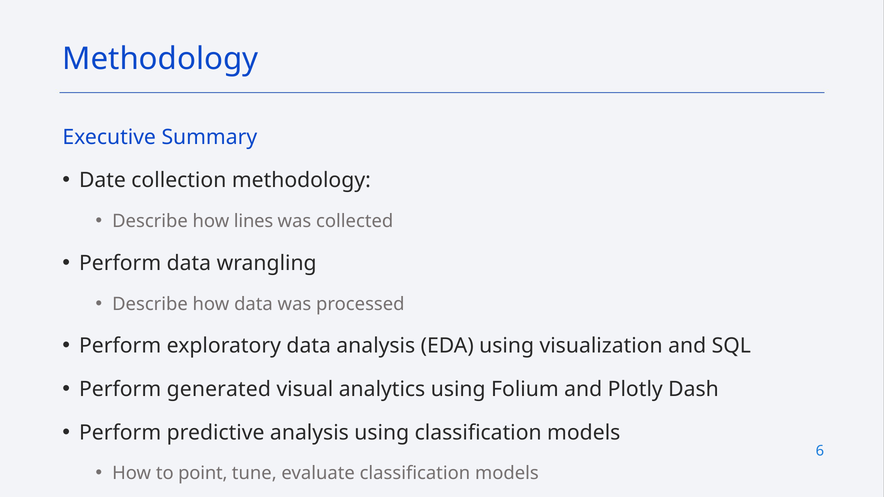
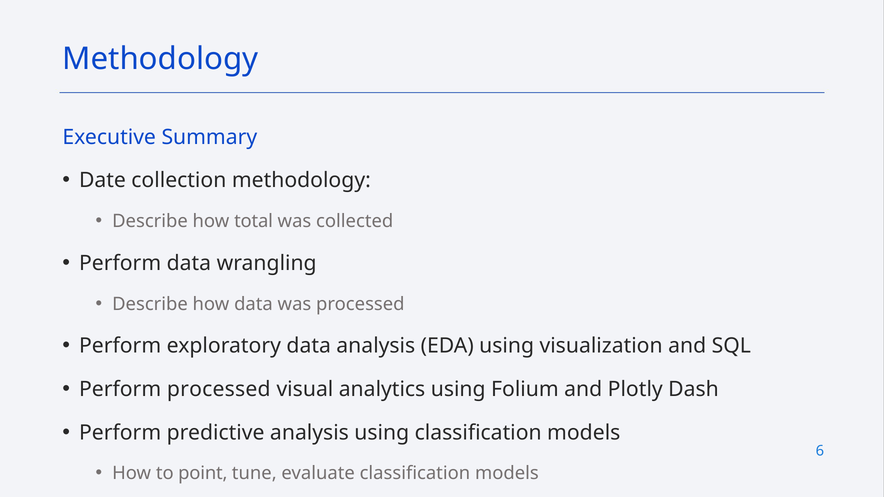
lines: lines -> total
Perform generated: generated -> processed
